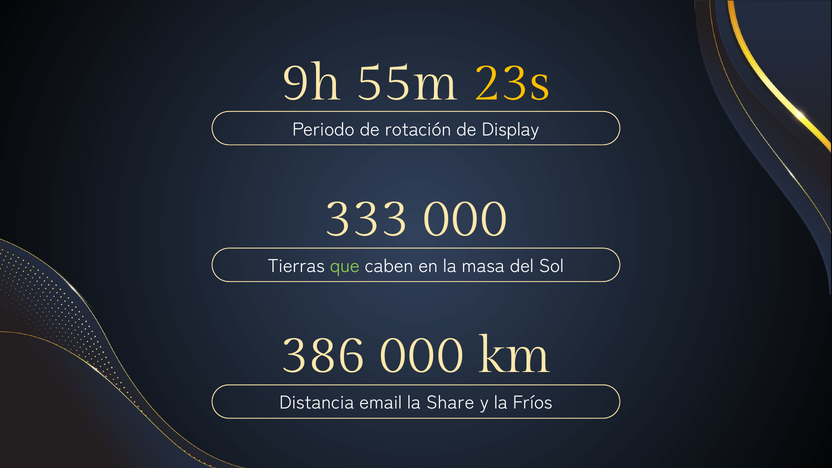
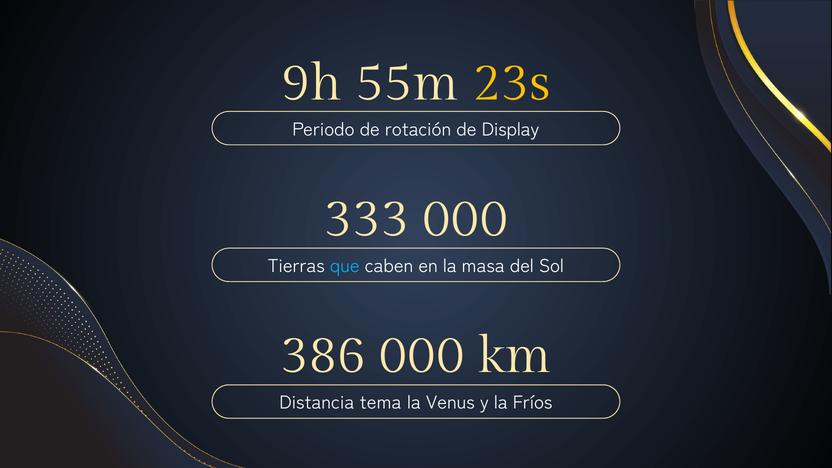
que colour: light green -> light blue
email: email -> tema
Share: Share -> Venus
